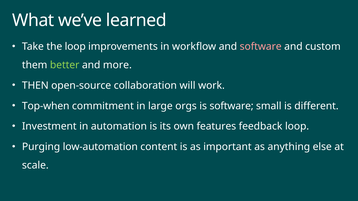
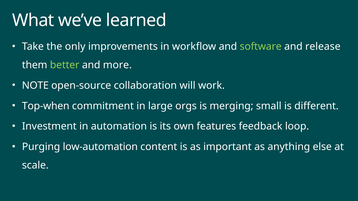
the loop: loop -> only
software at (261, 47) colour: pink -> light green
custom: custom -> release
THEN: THEN -> NOTE
is software: software -> merging
